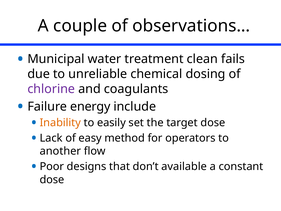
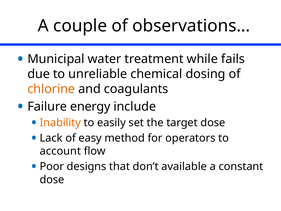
clean: clean -> while
chlorine colour: purple -> orange
another: another -> account
